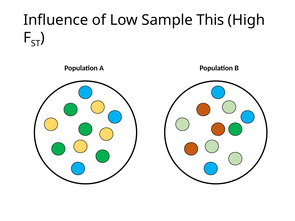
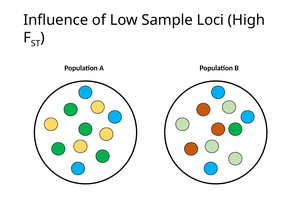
This: This -> Loci
